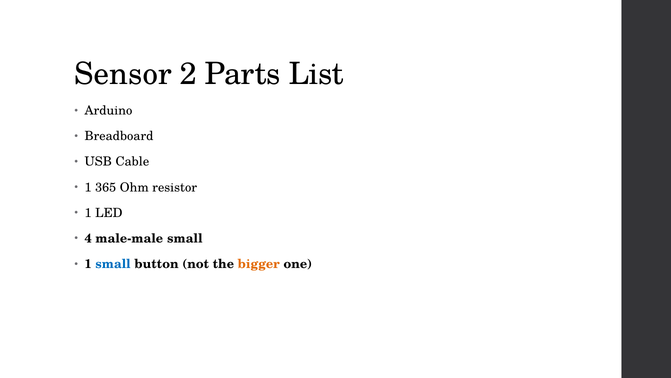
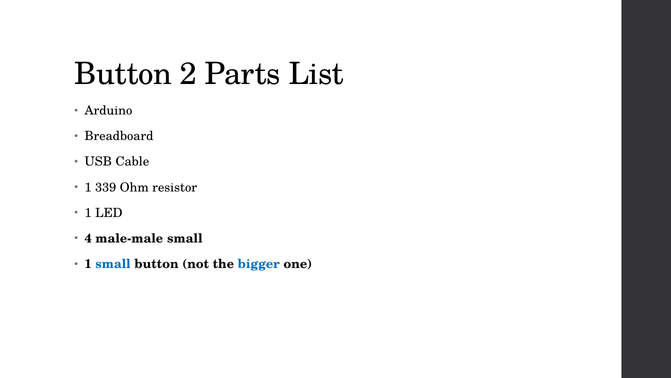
Sensor at (123, 74): Sensor -> Button
365: 365 -> 339
bigger colour: orange -> blue
